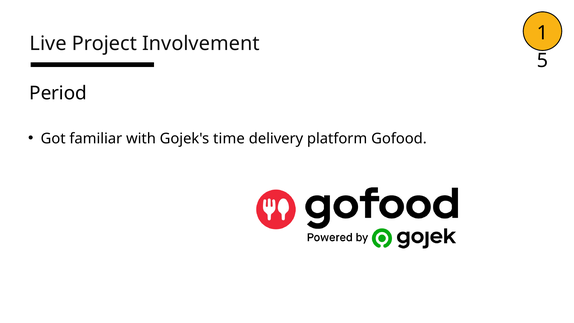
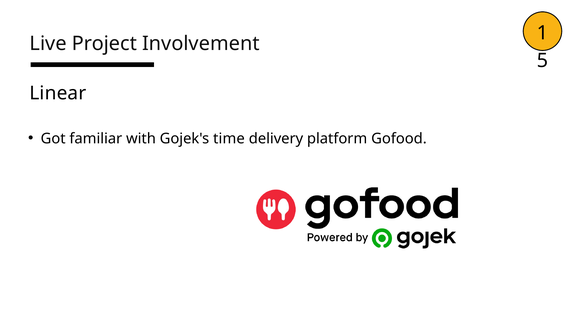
Period: Period -> Linear
